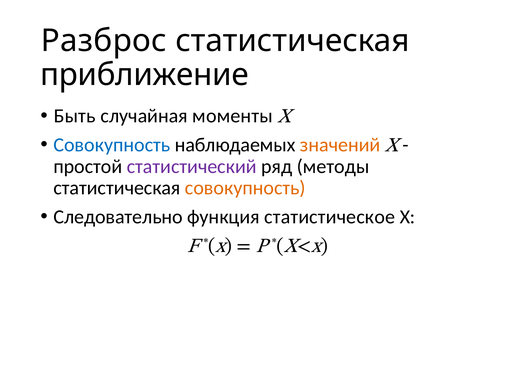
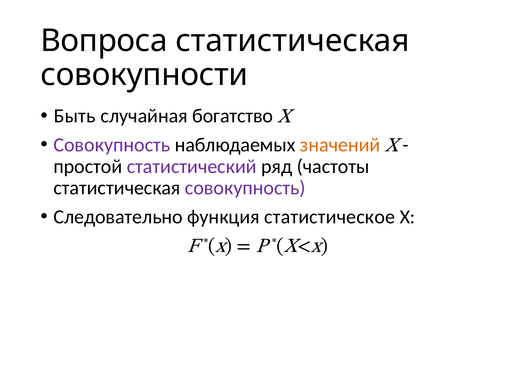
Разброс: Разброс -> Вопроса
приближение: приближение -> совокупности
моменты: моменты -> богатство
Совокупность at (112, 145) colour: blue -> purple
методы: методы -> частоты
совокупность at (245, 188) colour: orange -> purple
